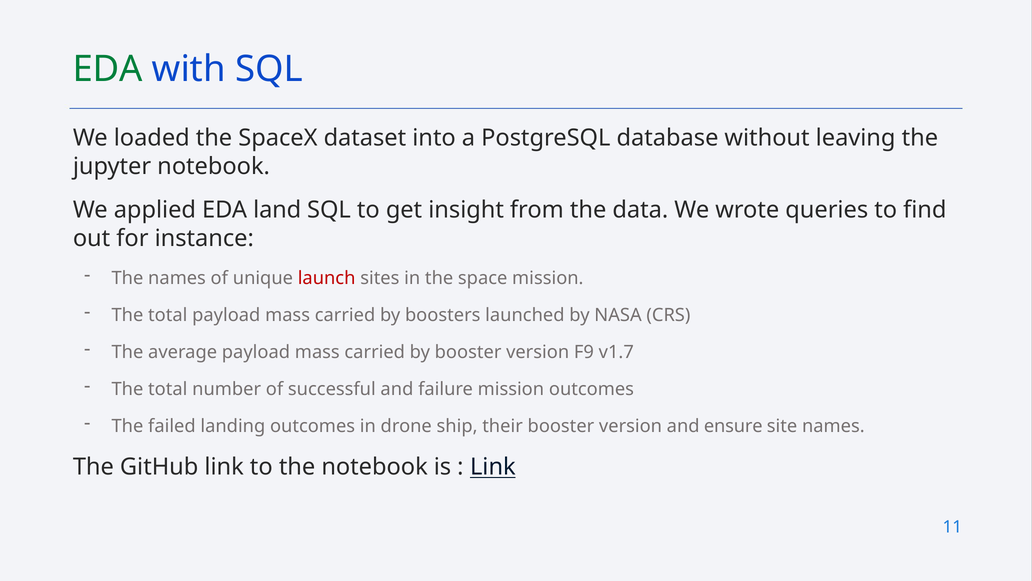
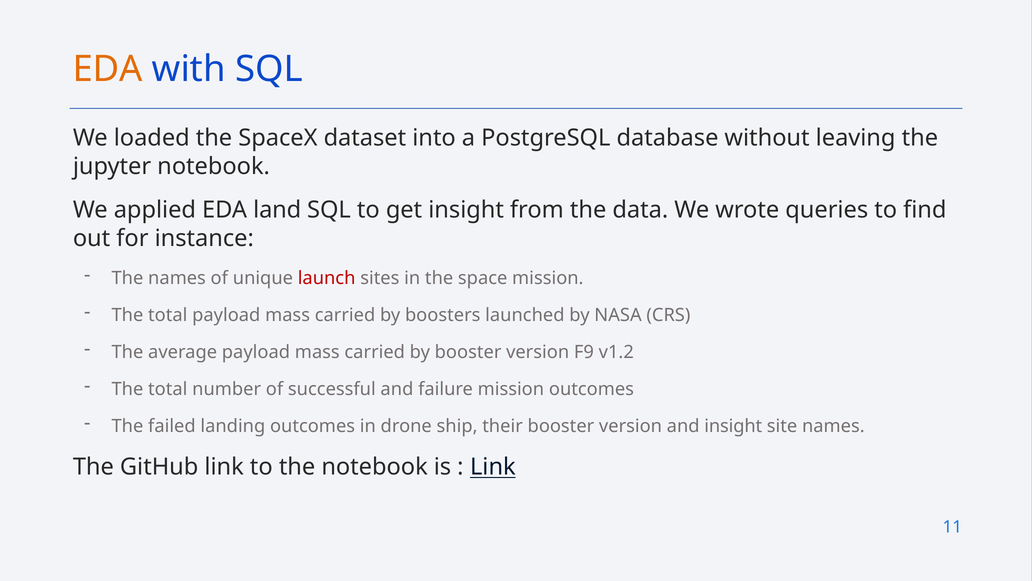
EDA at (108, 69) colour: green -> orange
v1.7: v1.7 -> v1.2
and ensure: ensure -> insight
